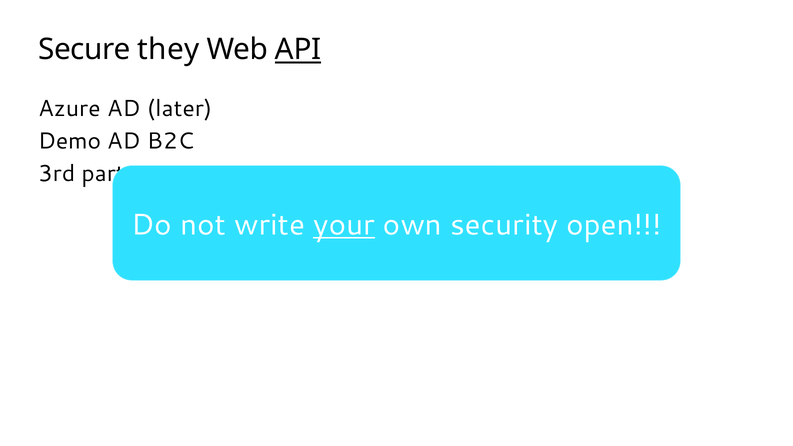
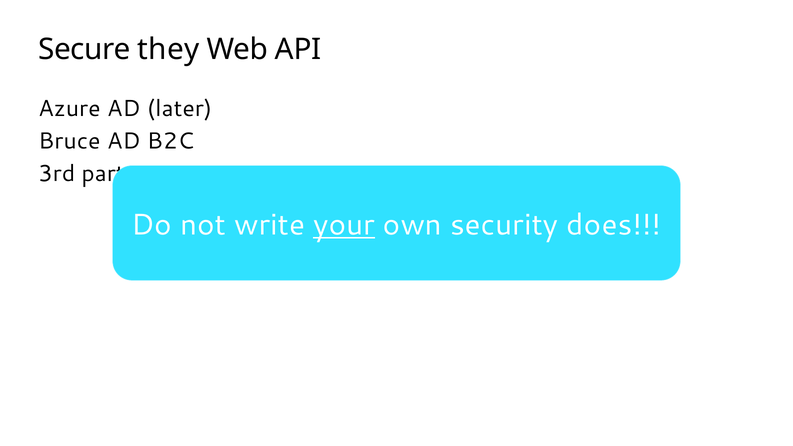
API underline: present -> none
Demo: Demo -> Bruce
open: open -> does
